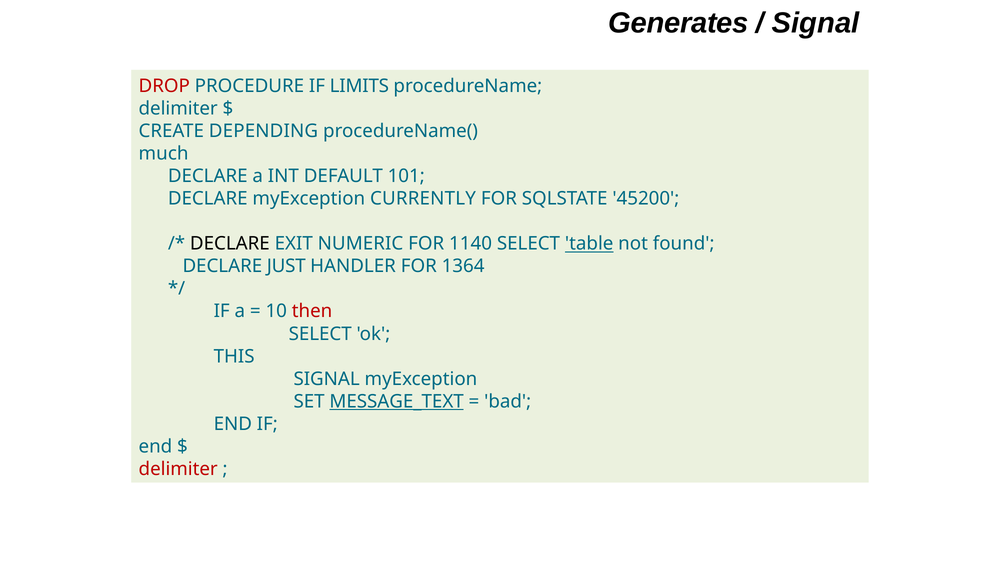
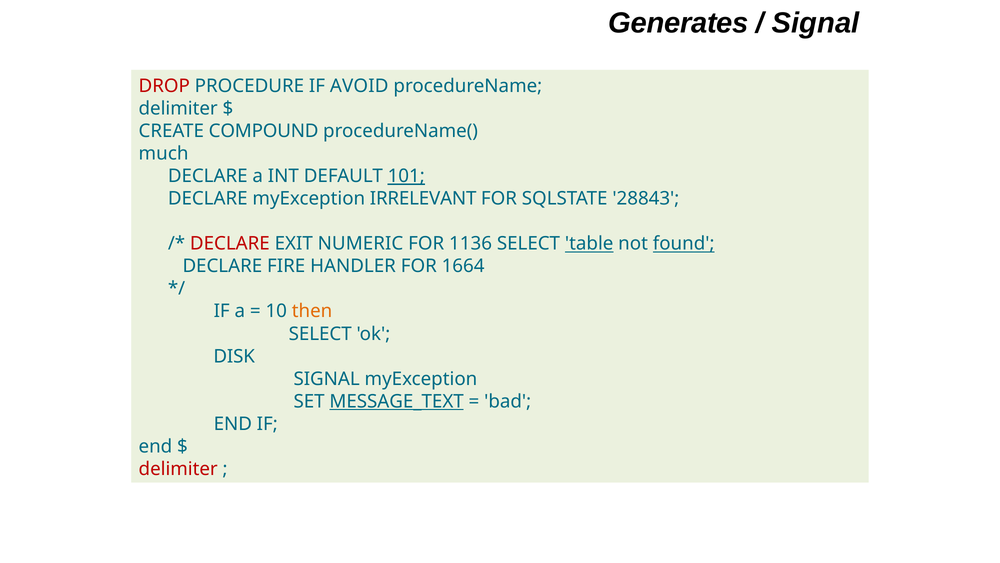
LIMITS: LIMITS -> AVOID
DEPENDING: DEPENDING -> COMPOUND
101 underline: none -> present
CURRENTLY: CURRENTLY -> IRRELEVANT
45200: 45200 -> 28843
DECLARE at (230, 244) colour: black -> red
1140: 1140 -> 1136
found underline: none -> present
JUST: JUST -> FIRE
1364: 1364 -> 1664
then colour: red -> orange
THIS: THIS -> DISK
